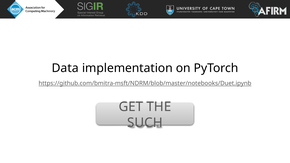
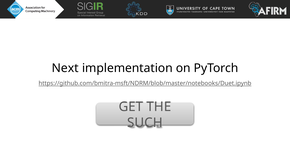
Data: Data -> Next
